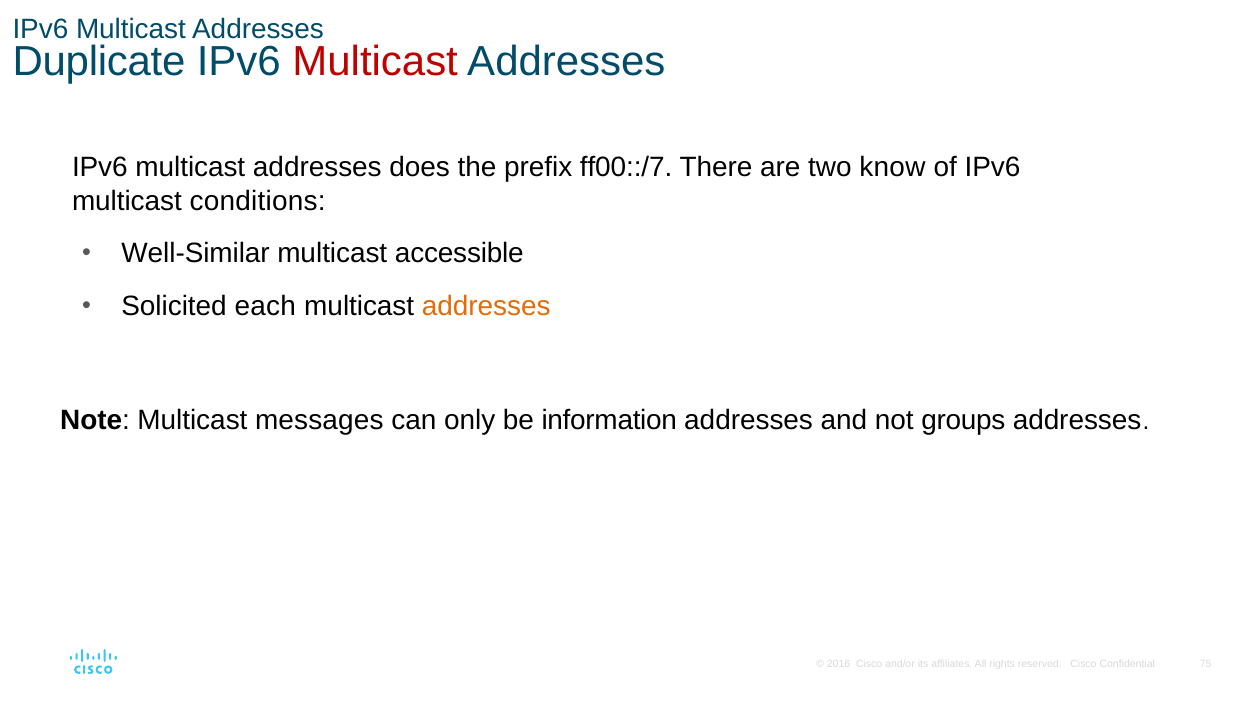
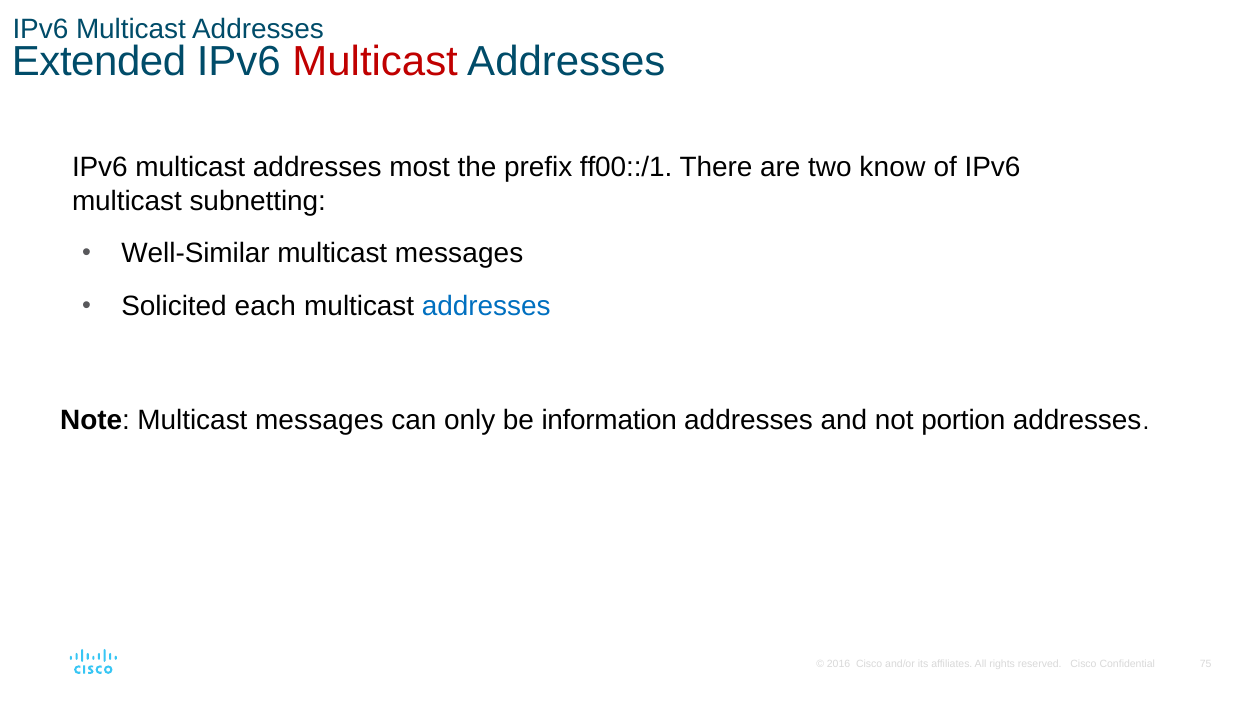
Duplicate: Duplicate -> Extended
does: does -> most
ff00::/7: ff00::/7 -> ff00::/1
conditions: conditions -> subnetting
accessible at (459, 253): accessible -> messages
addresses at (486, 306) colour: orange -> blue
groups: groups -> portion
